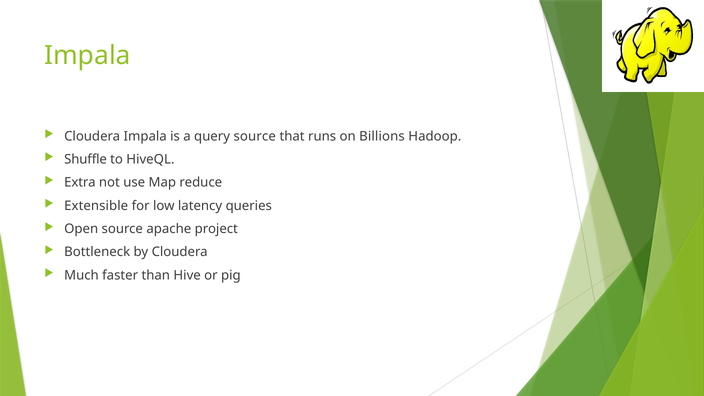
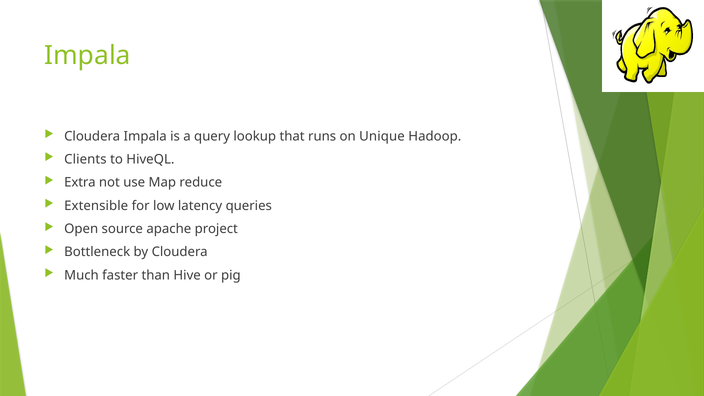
query source: source -> lookup
Billions: Billions -> Unique
Shuffle: Shuffle -> Clients
